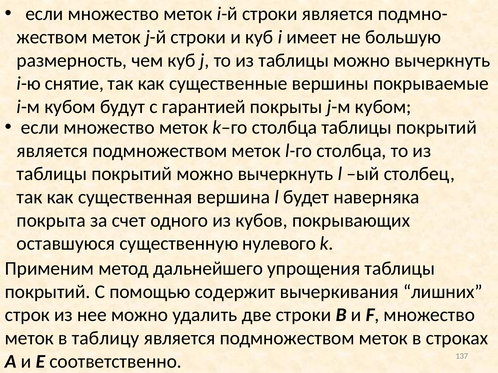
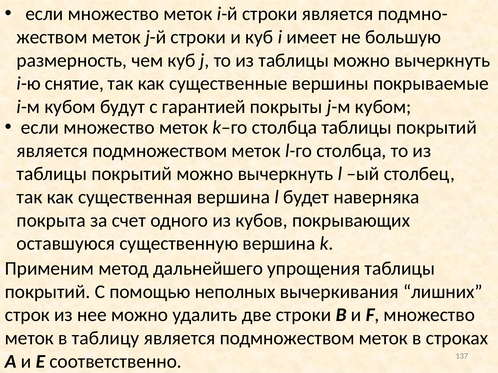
существенную нулевого: нулевого -> вершина
содержит: содержит -> неполных
